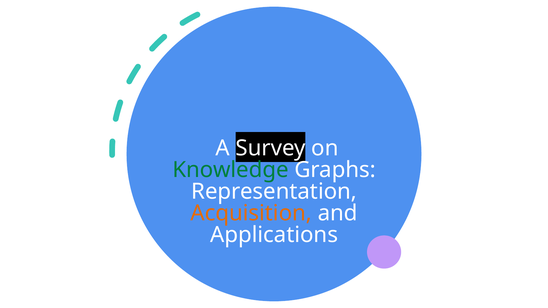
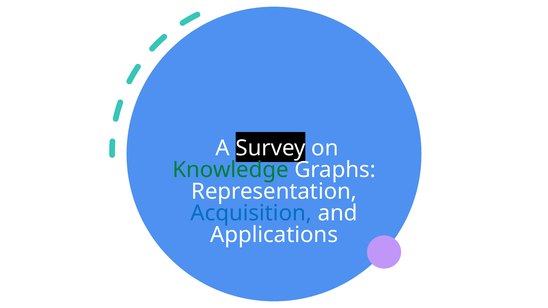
Acquisition colour: orange -> blue
